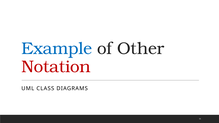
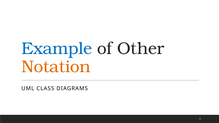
Notation colour: red -> orange
